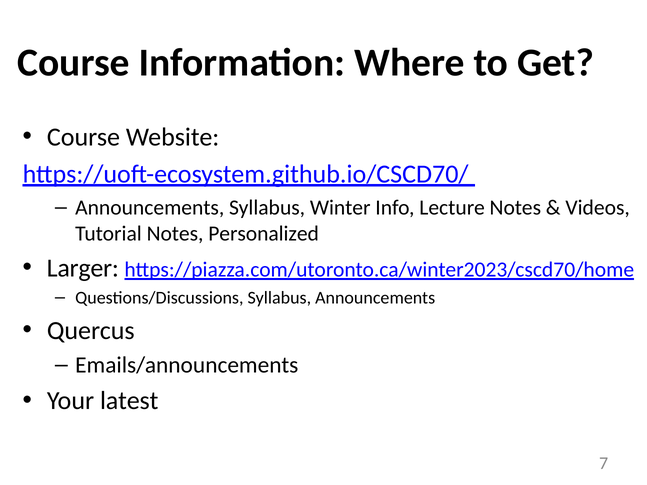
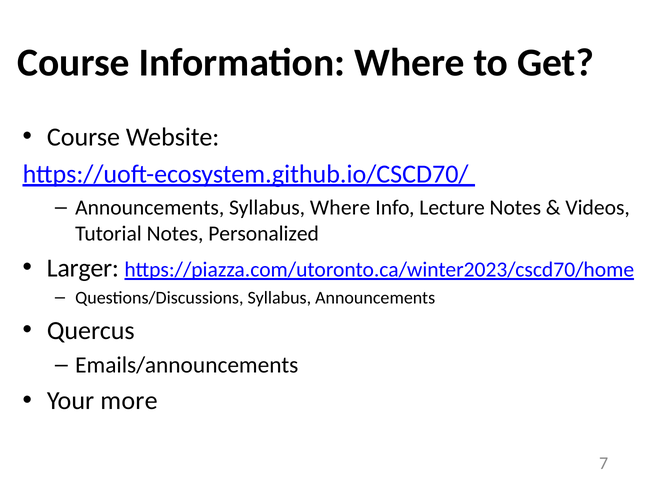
Syllabus Winter: Winter -> Where
latest: latest -> more
